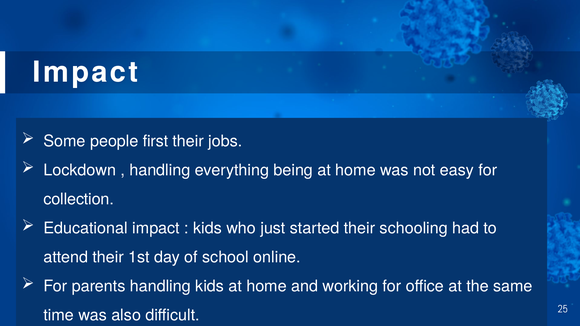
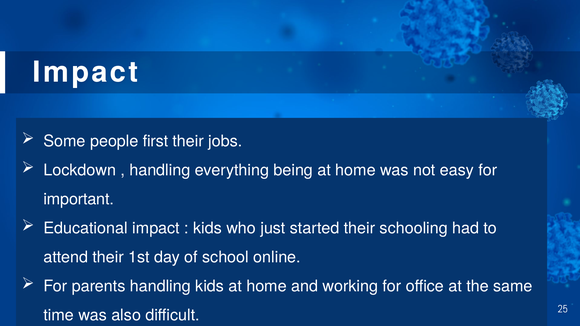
collection: collection -> important
